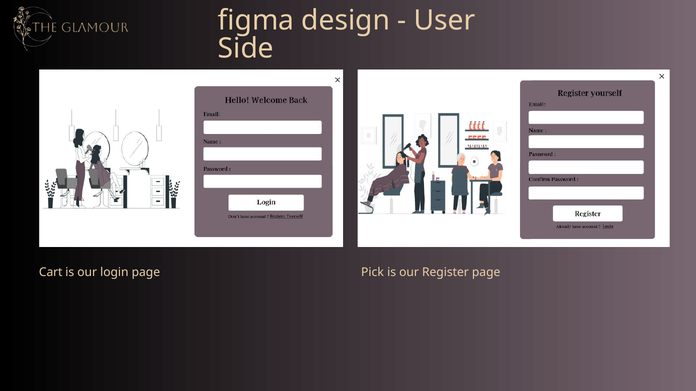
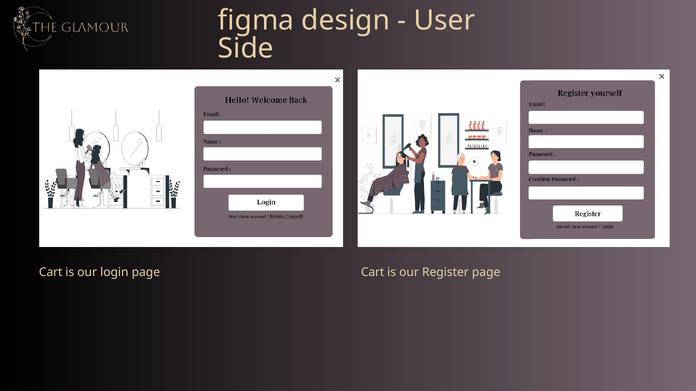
page Pick: Pick -> Cart
